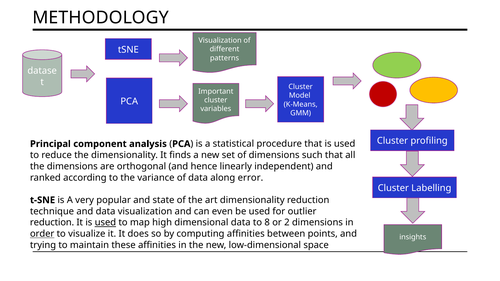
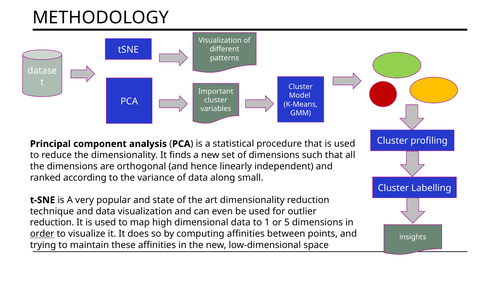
error: error -> small
used at (105, 223) underline: present -> none
8: 8 -> 1
2: 2 -> 5
